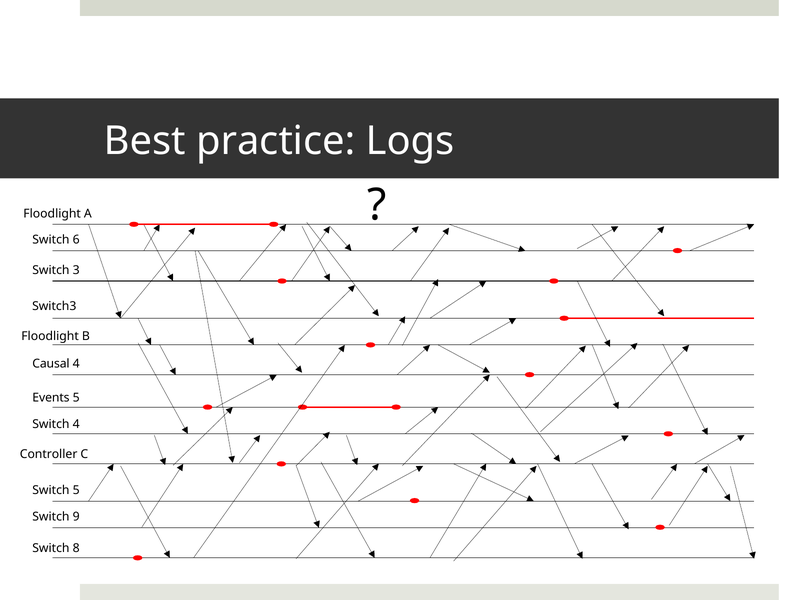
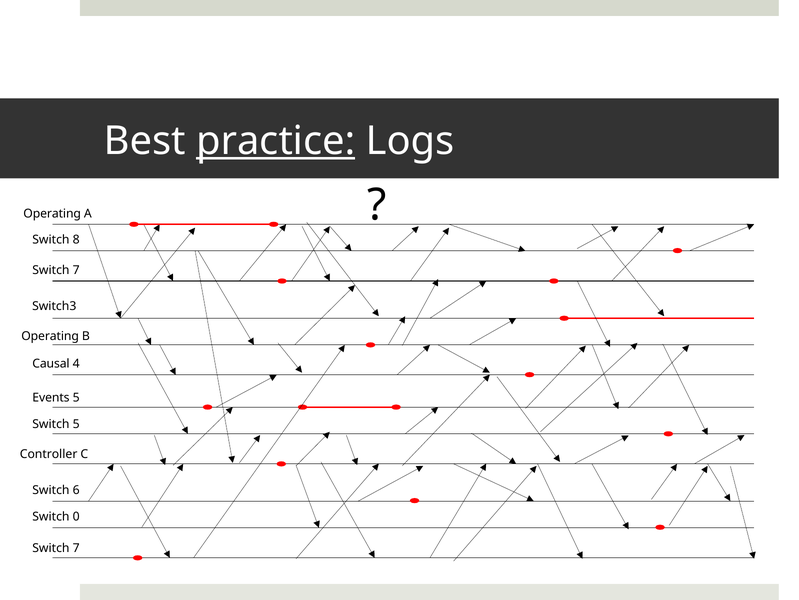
practice underline: none -> present
Floodlight at (52, 213): Floodlight -> Operating
6: 6 -> 8
3 at (76, 270): 3 -> 7
Floodlight at (50, 336): Floodlight -> Operating
Switch 4: 4 -> 5
Switch 5: 5 -> 6
9: 9 -> 0
8 at (76, 547): 8 -> 7
